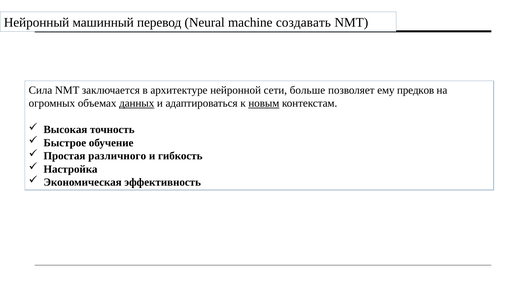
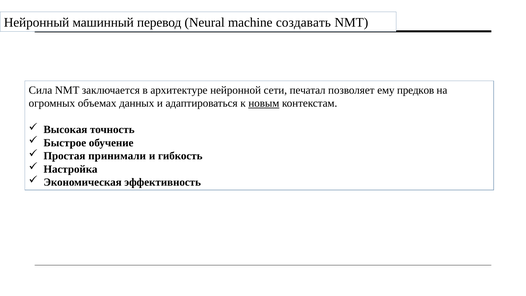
больше: больше -> печатал
данных underline: present -> none
различного: различного -> принимали
